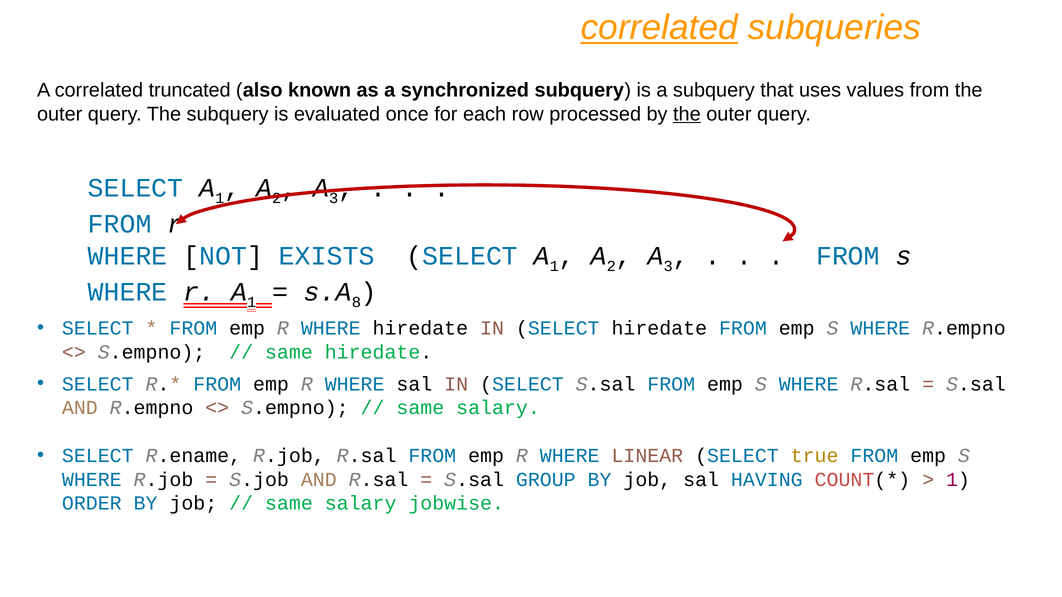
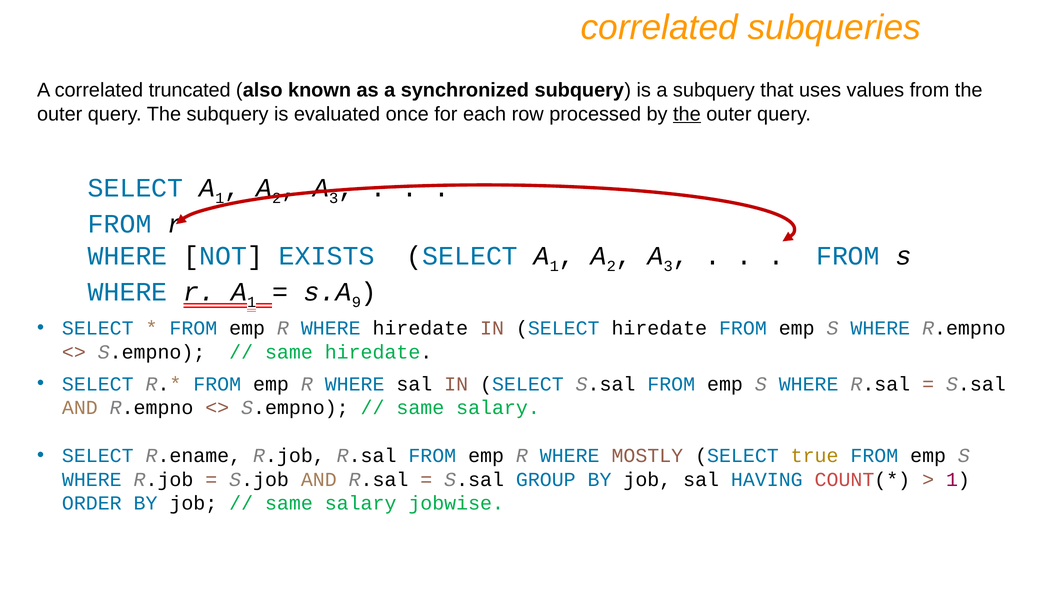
correlated at (659, 28) underline: present -> none
8: 8 -> 9
LINEAR: LINEAR -> MOSTLY
